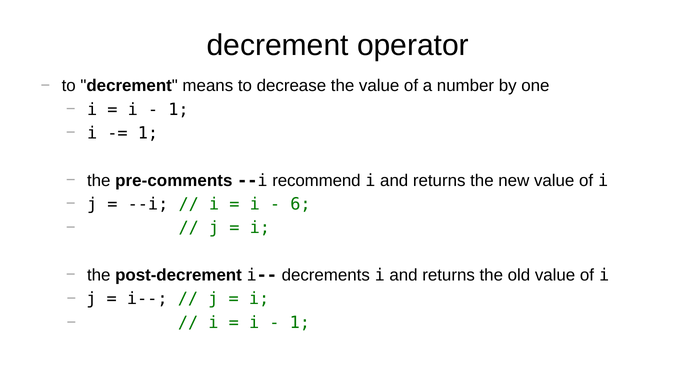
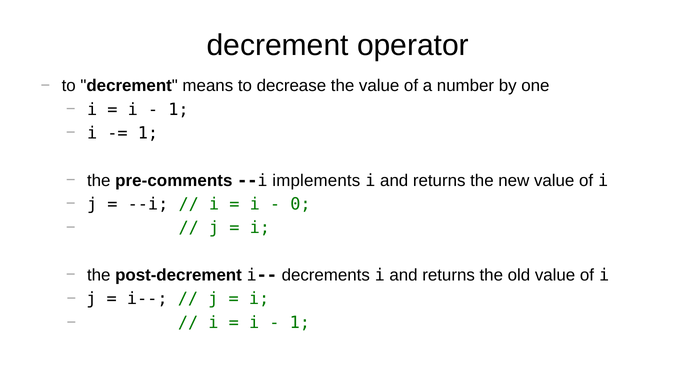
recommend: recommend -> implements
6: 6 -> 0
